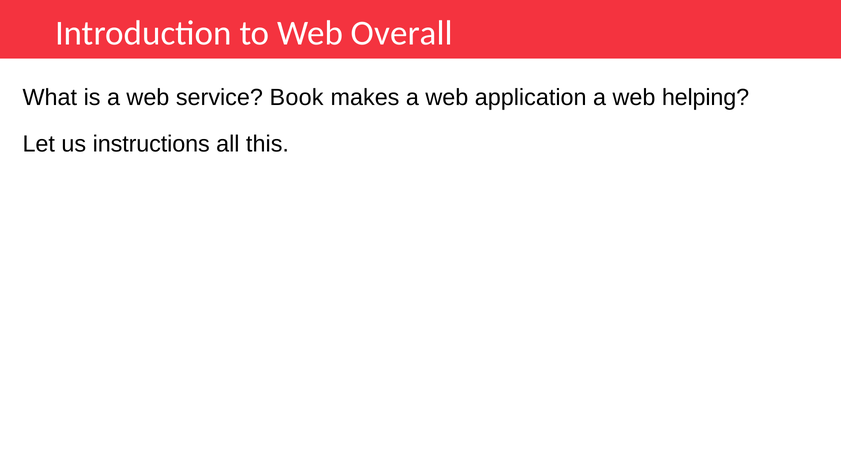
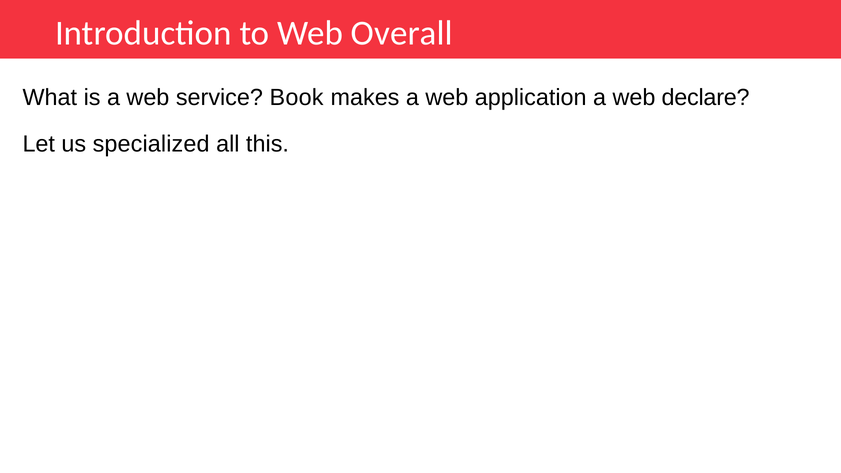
helping: helping -> declare
instructions: instructions -> specialized
